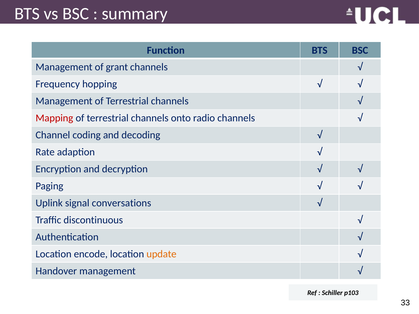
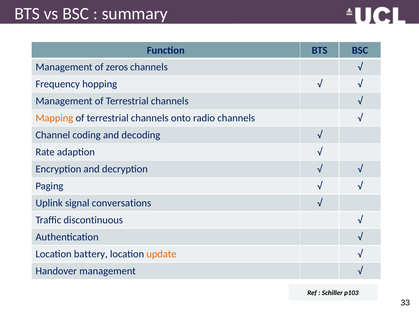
grant: grant -> zeros
Mapping colour: red -> orange
encode: encode -> battery
